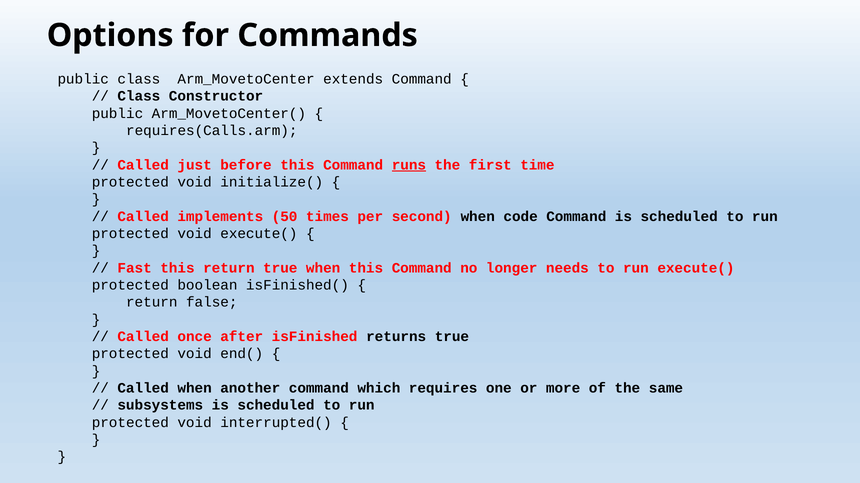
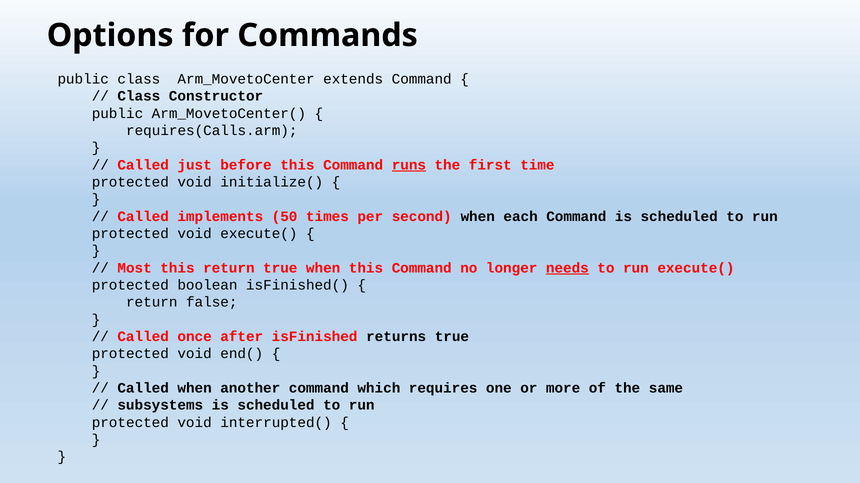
code: code -> each
Fast: Fast -> Most
needs underline: none -> present
